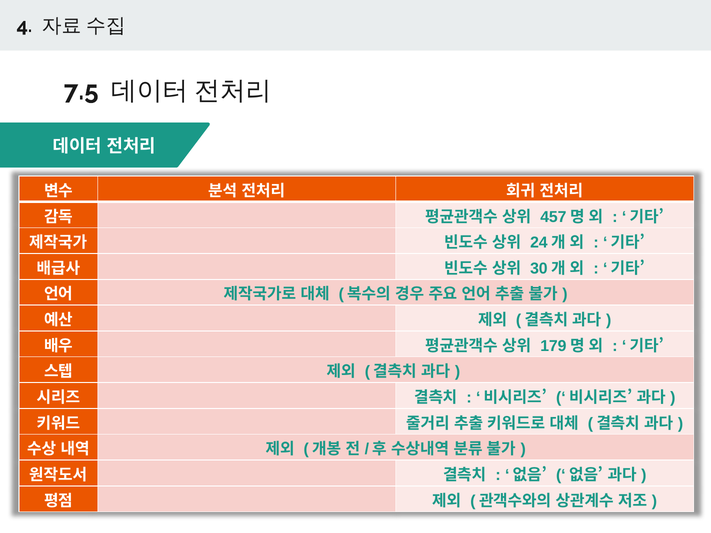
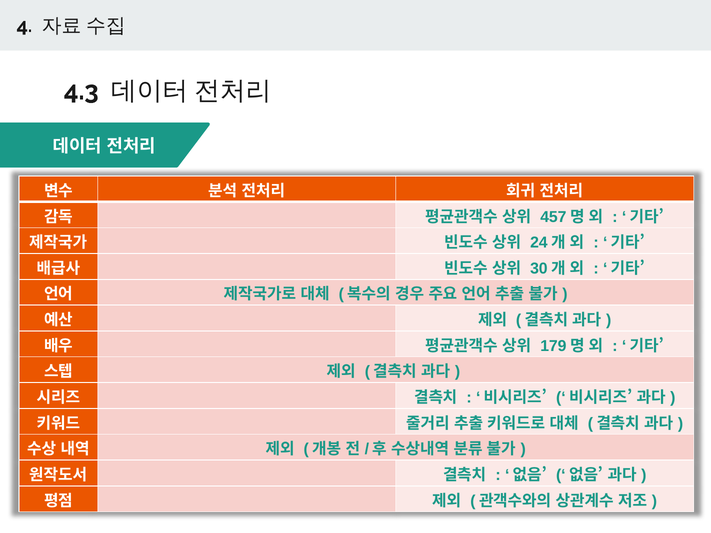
7.5: 7.5 -> 4.3
